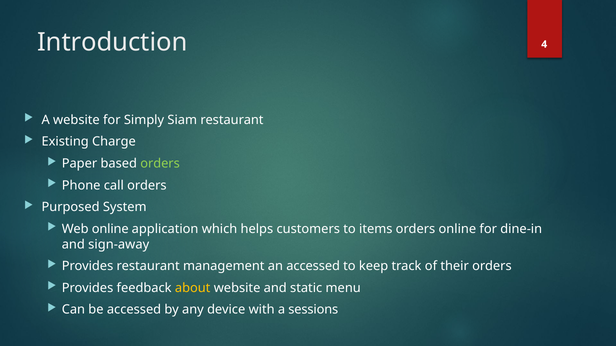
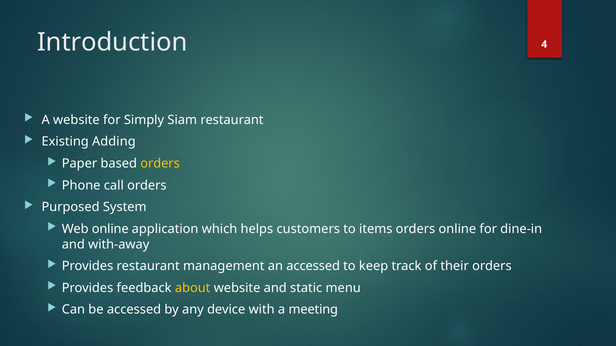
Charge: Charge -> Adding
orders at (160, 164) colour: light green -> yellow
sign-away: sign-away -> with-away
sessions: sessions -> meeting
